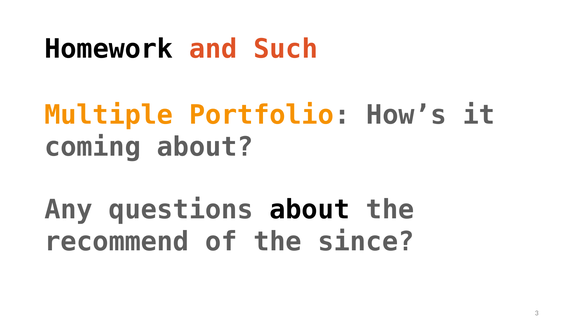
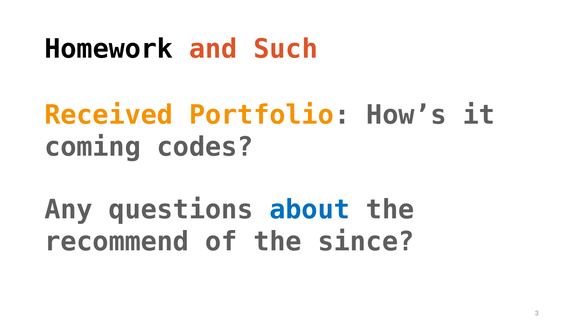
Multiple: Multiple -> Received
coming about: about -> codes
about at (310, 210) colour: black -> blue
